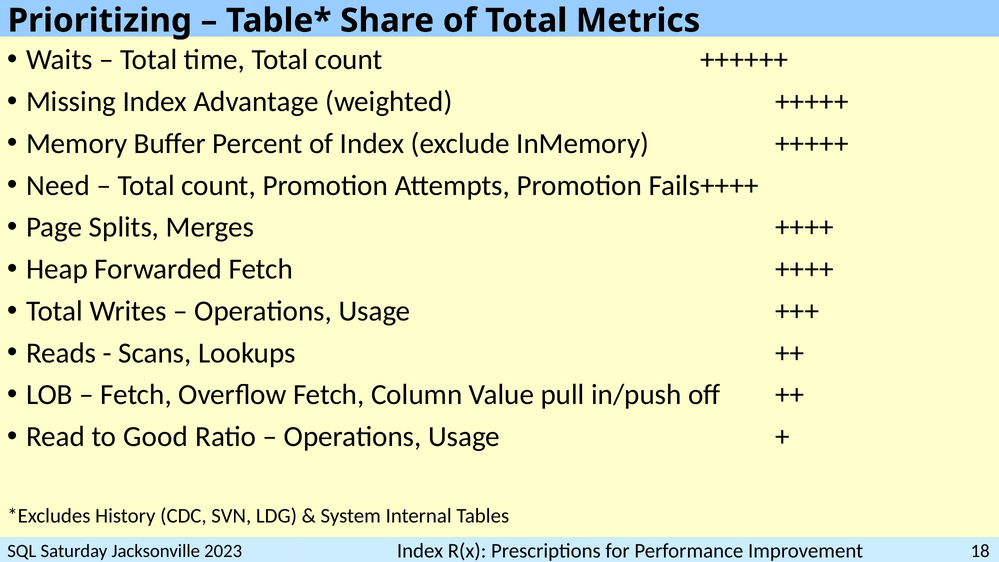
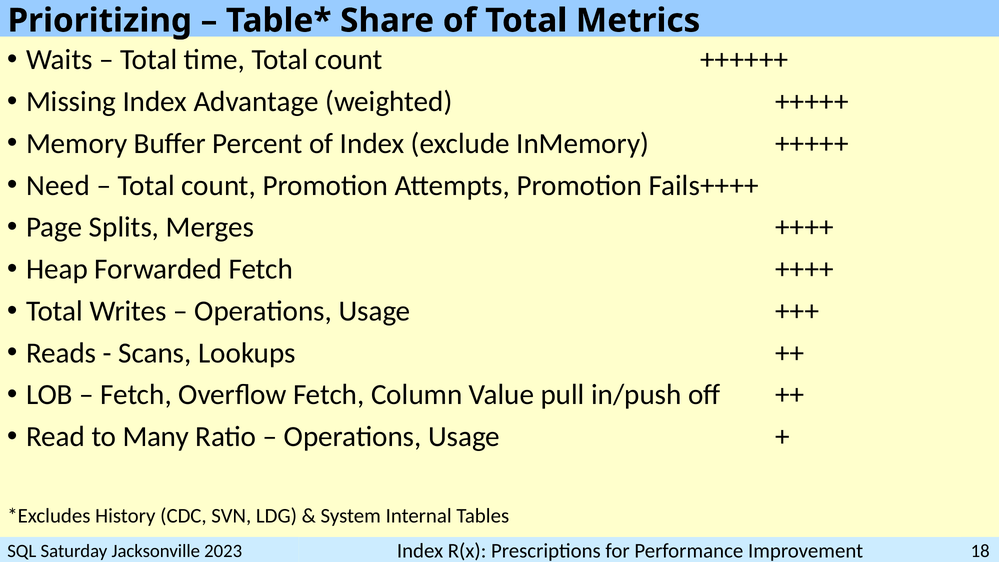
Good: Good -> Many
